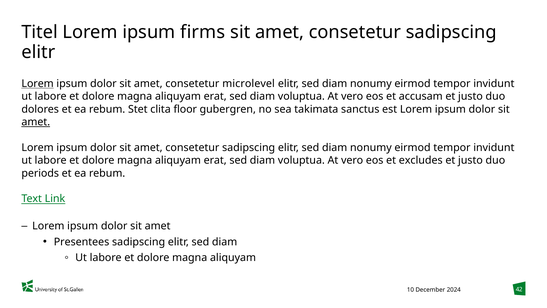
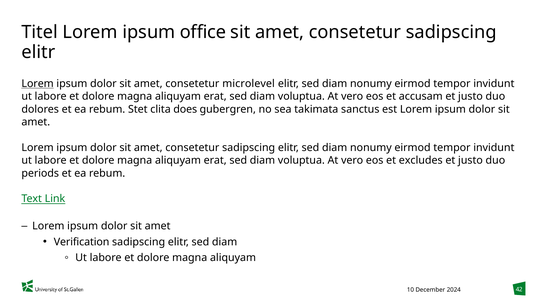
firms: firms -> office
floor: floor -> does
amet at (36, 122) underline: present -> none
Presentees: Presentees -> Verification
